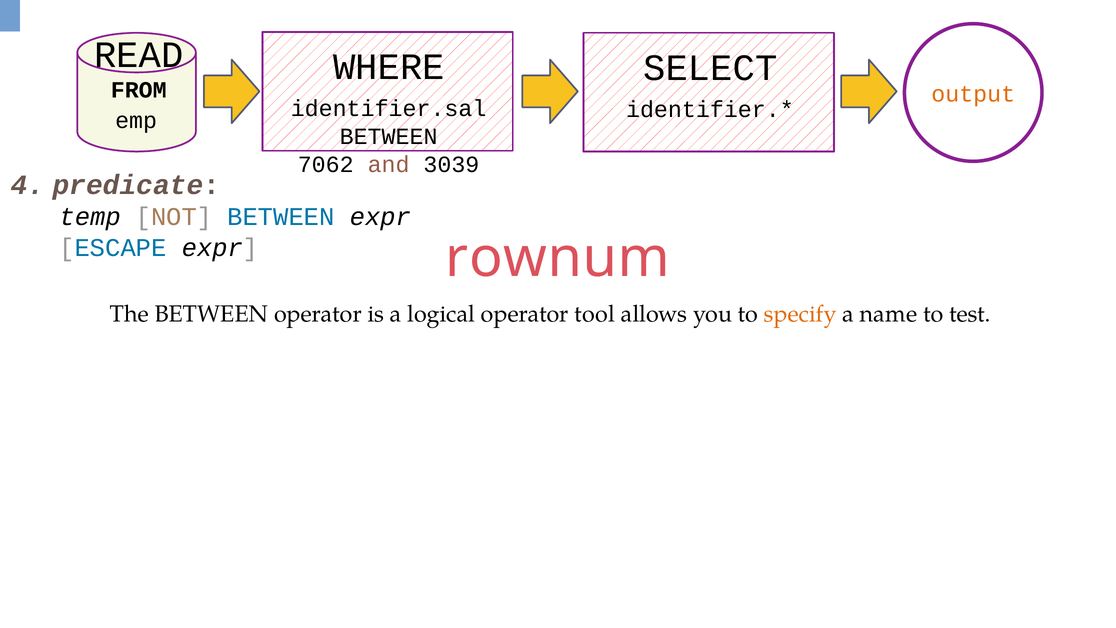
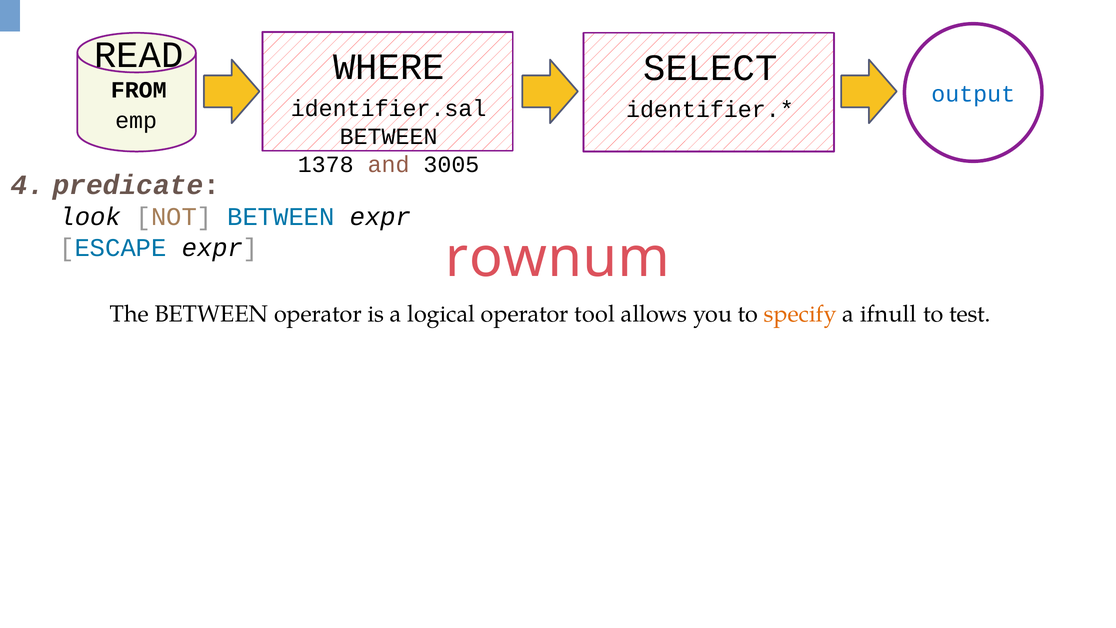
output colour: orange -> blue
7062: 7062 -> 1378
3039: 3039 -> 3005
temp: temp -> look
name: name -> ifnull
